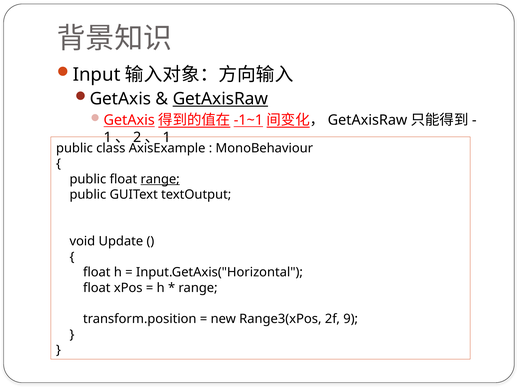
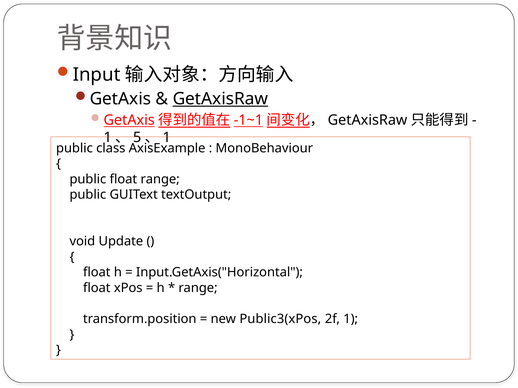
2: 2 -> 5
range at (160, 179) underline: present -> none
Range3(xPos: Range3(xPos -> Public3(xPos
2f 9: 9 -> 1
